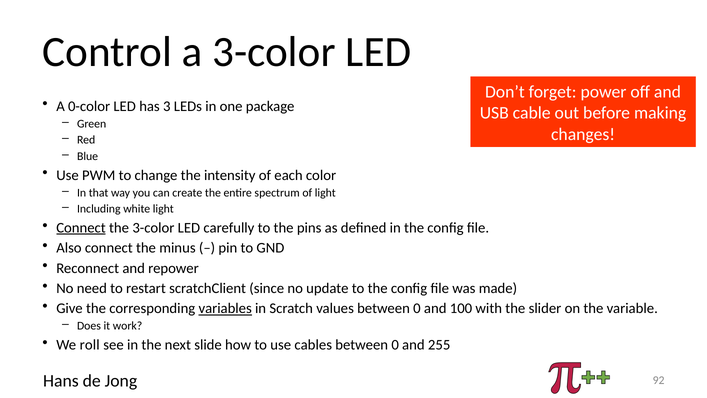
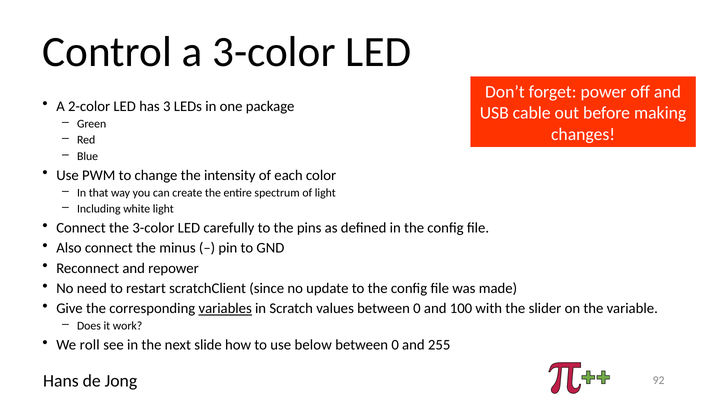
0-color: 0-color -> 2-color
Connect at (81, 228) underline: present -> none
cables: cables -> below
